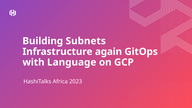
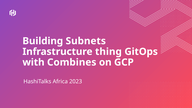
again: again -> thing
Language: Language -> Combines
